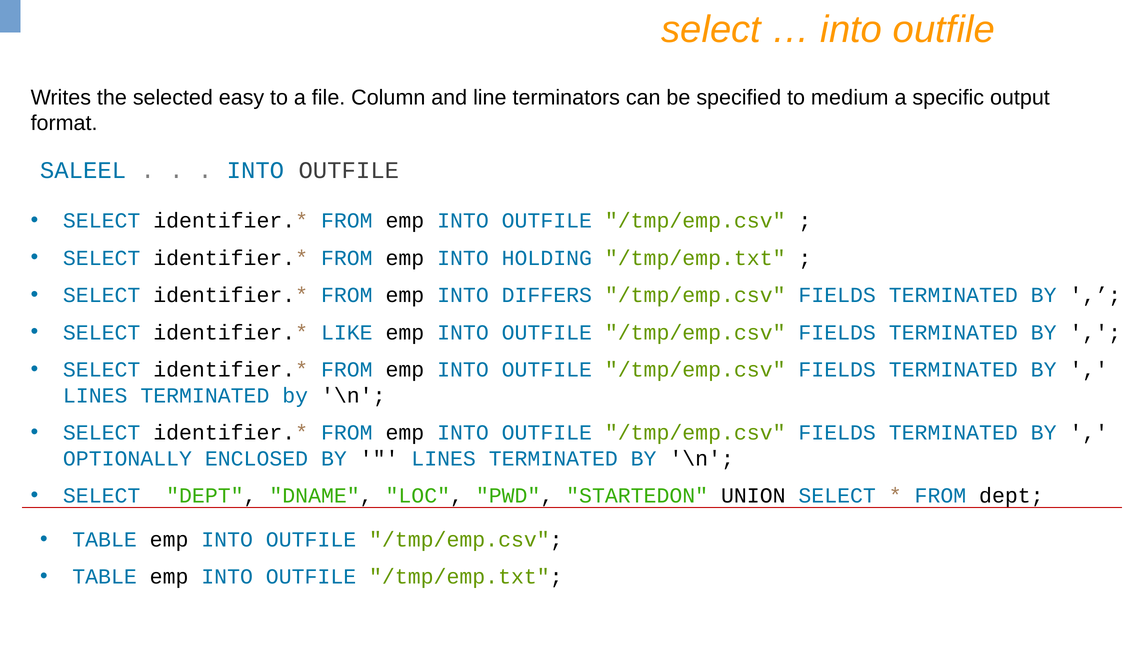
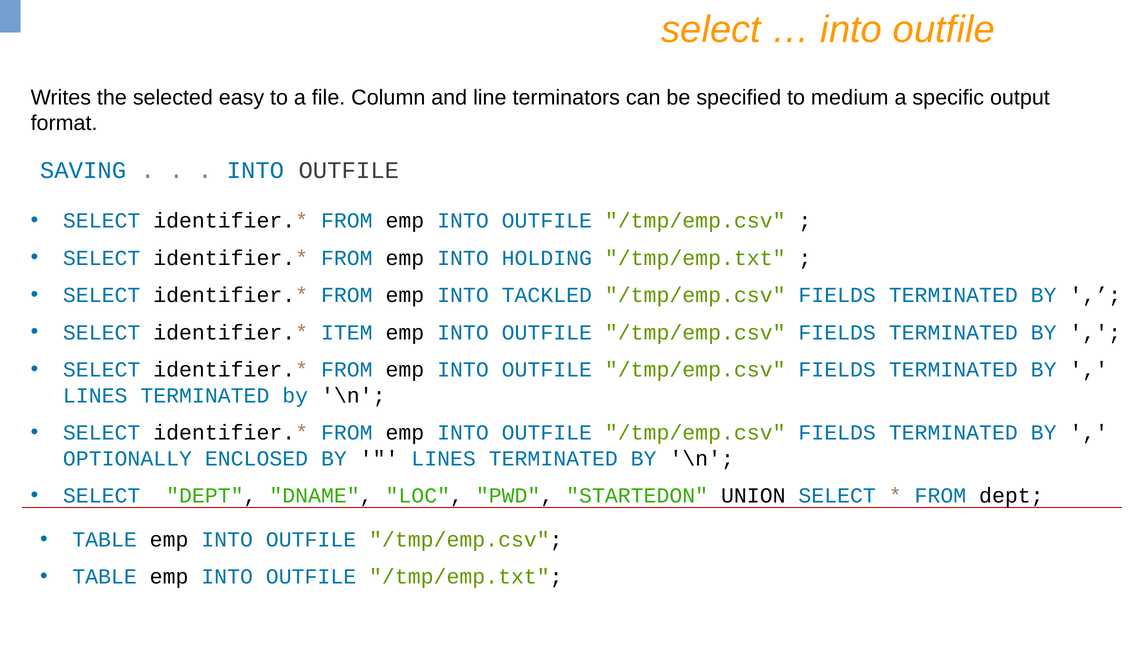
SALEEL: SALEEL -> SAVING
DIFFERS: DIFFERS -> TACKLED
LIKE: LIKE -> ITEM
